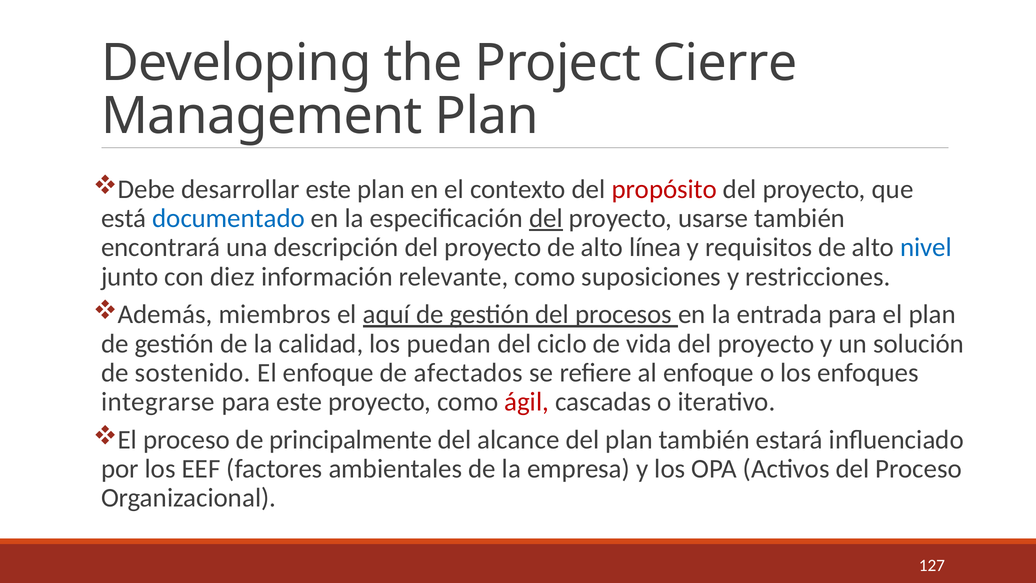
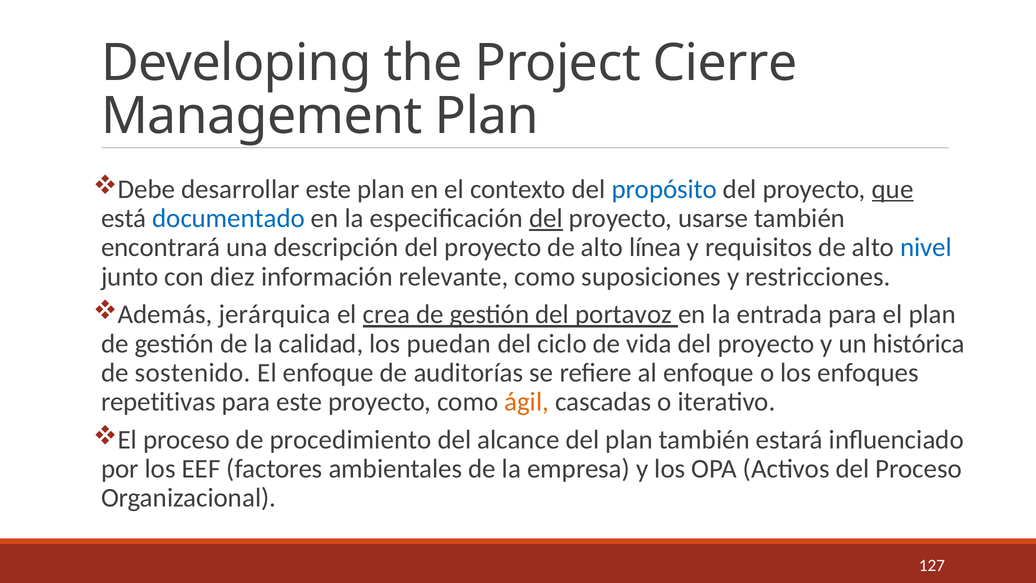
propósito colour: red -> blue
que underline: none -> present
miembros: miembros -> jerárquica
aquí: aquí -> crea
procesos: procesos -> portavoz
solución: solución -> histórica
afectados: afectados -> auditorías
integrarse: integrarse -> repetitivas
ágil colour: red -> orange
principalmente: principalmente -> procedimiento
